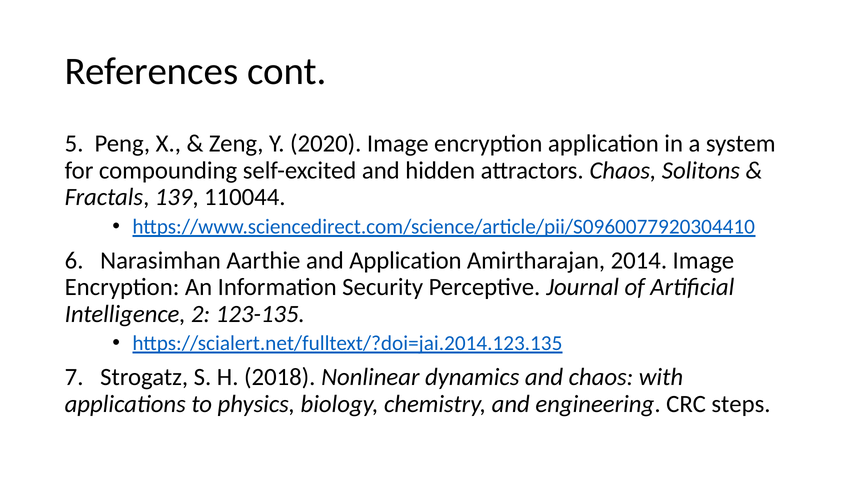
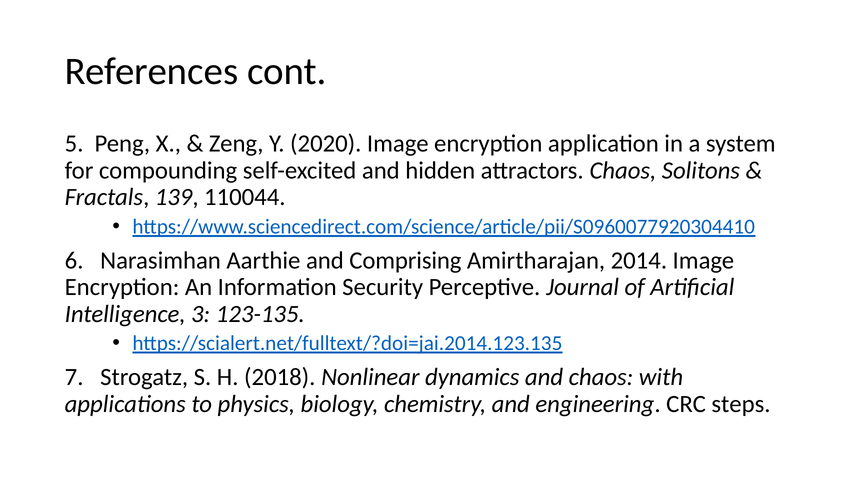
and Application: Application -> Comprising
2: 2 -> 3
